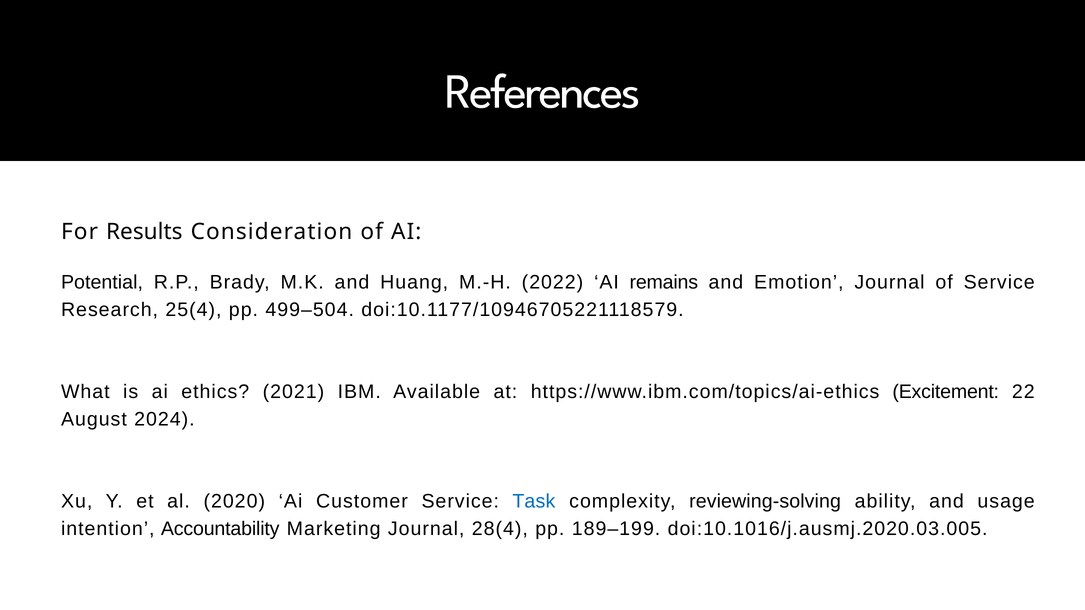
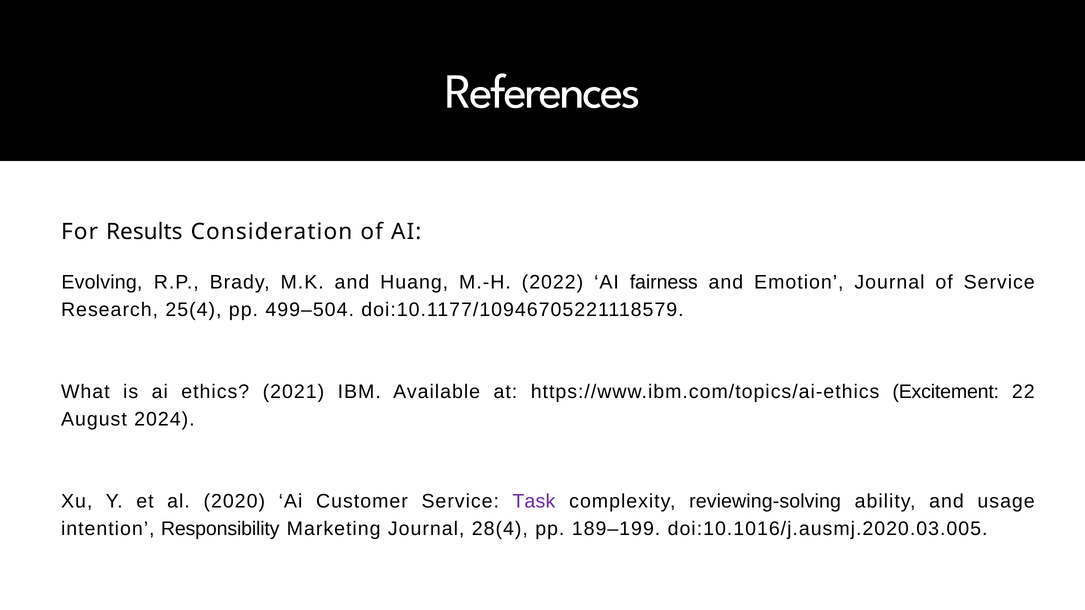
Potential: Potential -> Evolving
remains: remains -> fairness
Task colour: blue -> purple
Accountability: Accountability -> Responsibility
